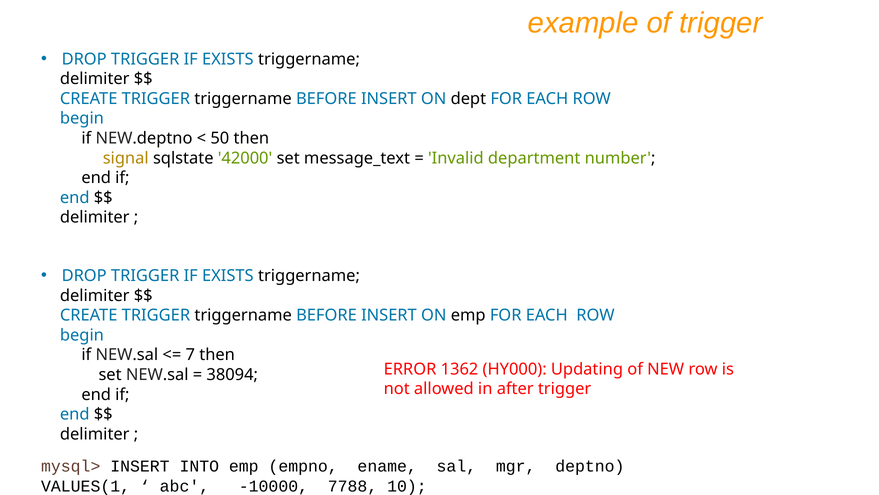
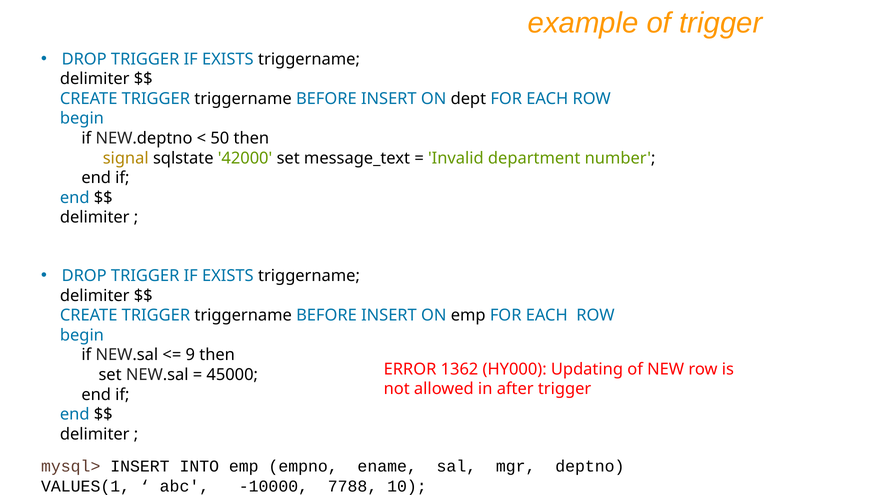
7: 7 -> 9
38094: 38094 -> 45000
